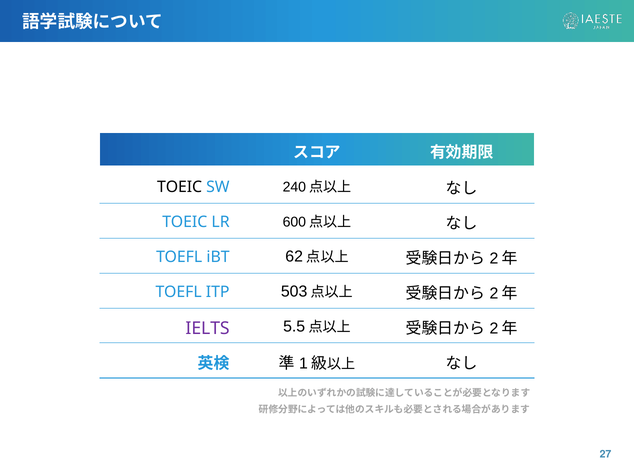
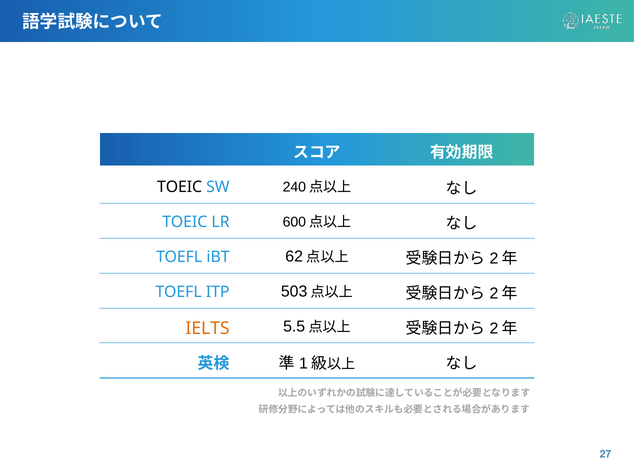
IELTS colour: purple -> orange
